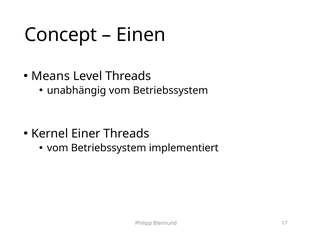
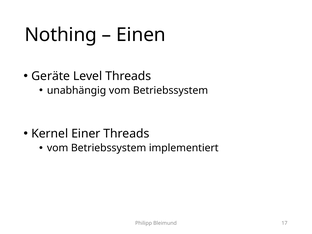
Concept: Concept -> Nothing
Means: Means -> Geräte
